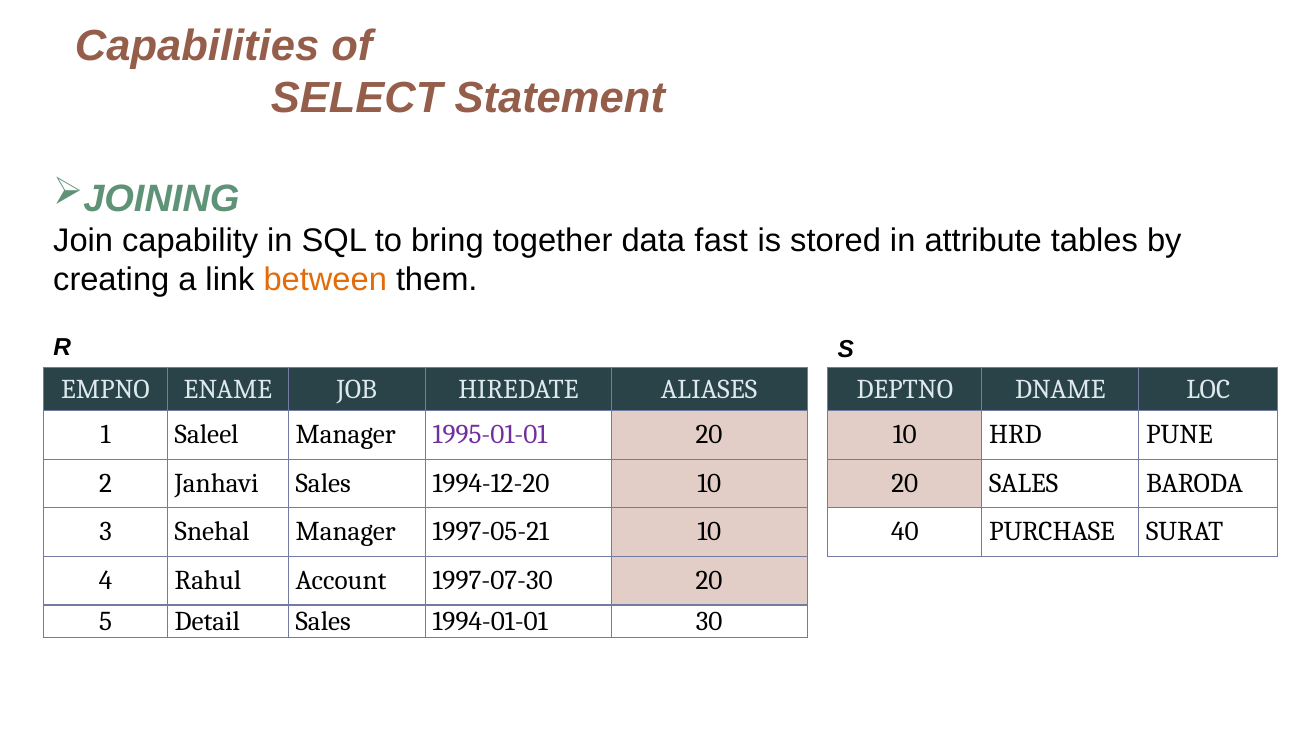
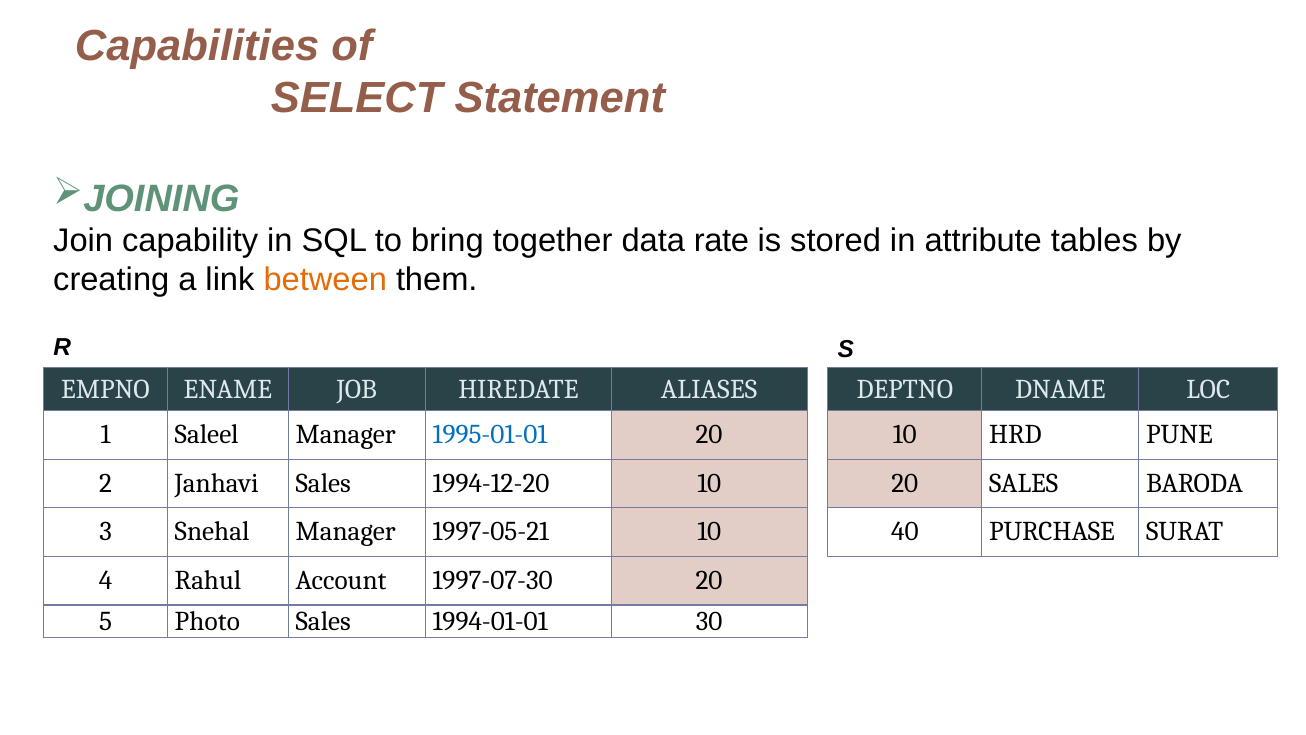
fast: fast -> rate
1995-01-01 colour: purple -> blue
Detail: Detail -> Photo
